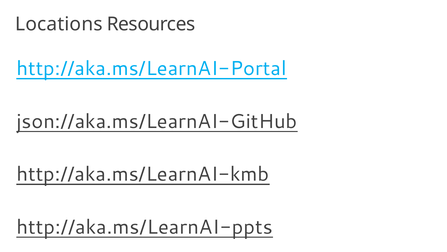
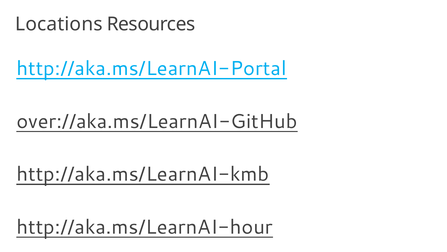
json://aka.ms/LearnAI-GitHub: json://aka.ms/LearnAI-GitHub -> over://aka.ms/LearnAI-GitHub
http://aka.ms/LearnAI-ppts: http://aka.ms/LearnAI-ppts -> http://aka.ms/LearnAI-hour
